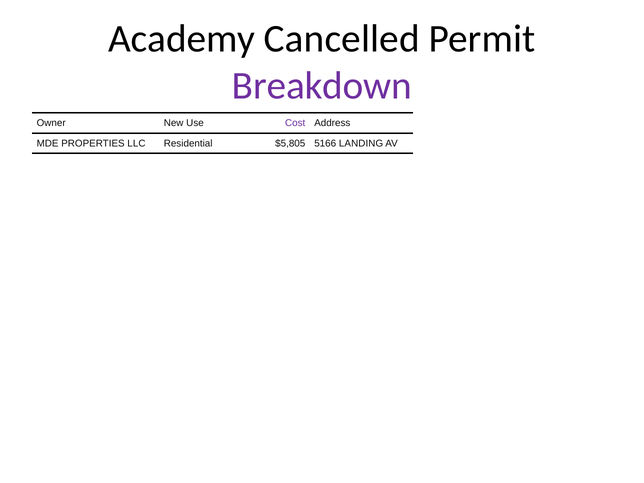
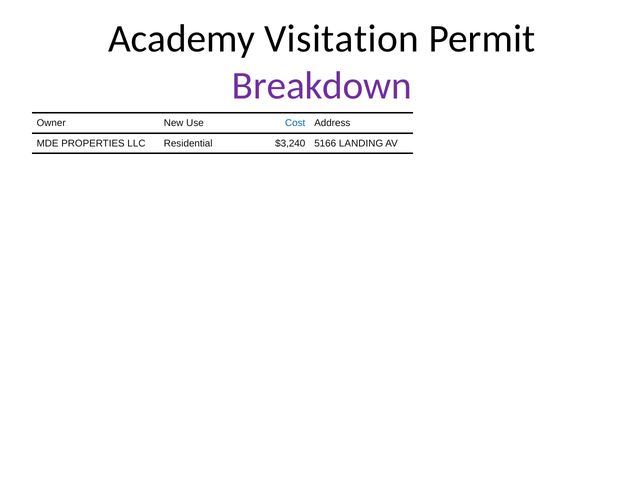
Cancelled: Cancelled -> Visitation
Cost colour: purple -> blue
$5,805: $5,805 -> $3,240
